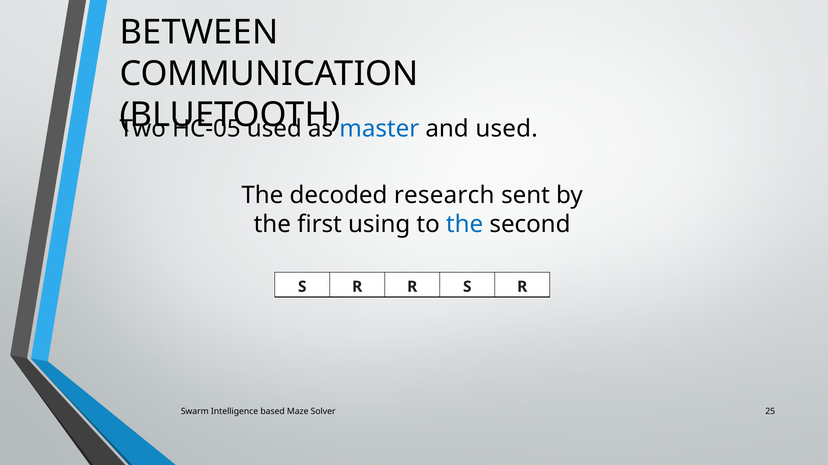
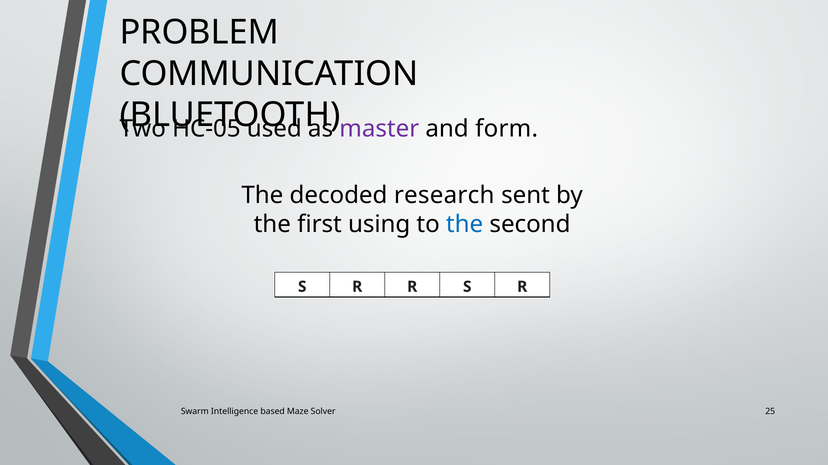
BETWEEN: BETWEEN -> PROBLEM
master colour: blue -> purple
and used: used -> form
